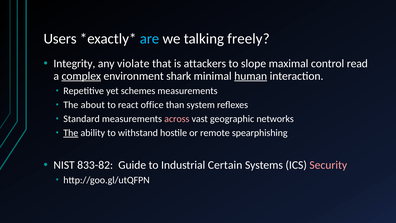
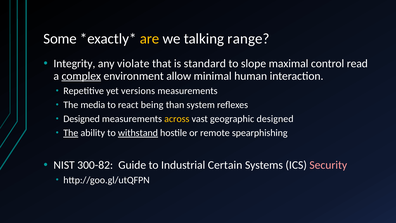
Users: Users -> Some
are colour: light blue -> yellow
freely: freely -> range
attackers: attackers -> standard
shark: shark -> allow
human underline: present -> none
schemes: schemes -> versions
about: about -> media
office: office -> being
Standard at (82, 119): Standard -> Designed
across colour: pink -> yellow
geographic networks: networks -> designed
withstand underline: none -> present
833-82: 833-82 -> 300-82
